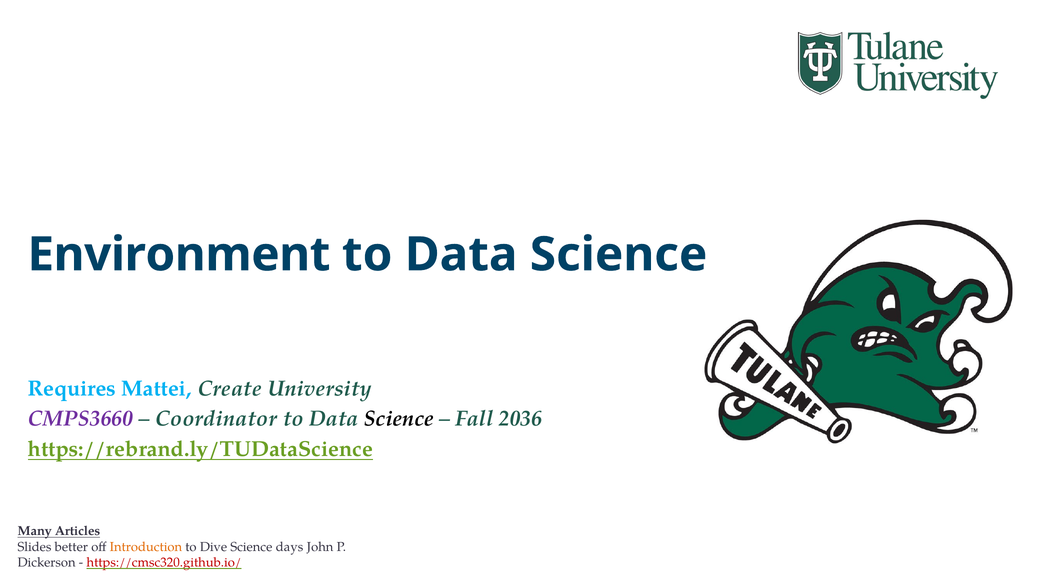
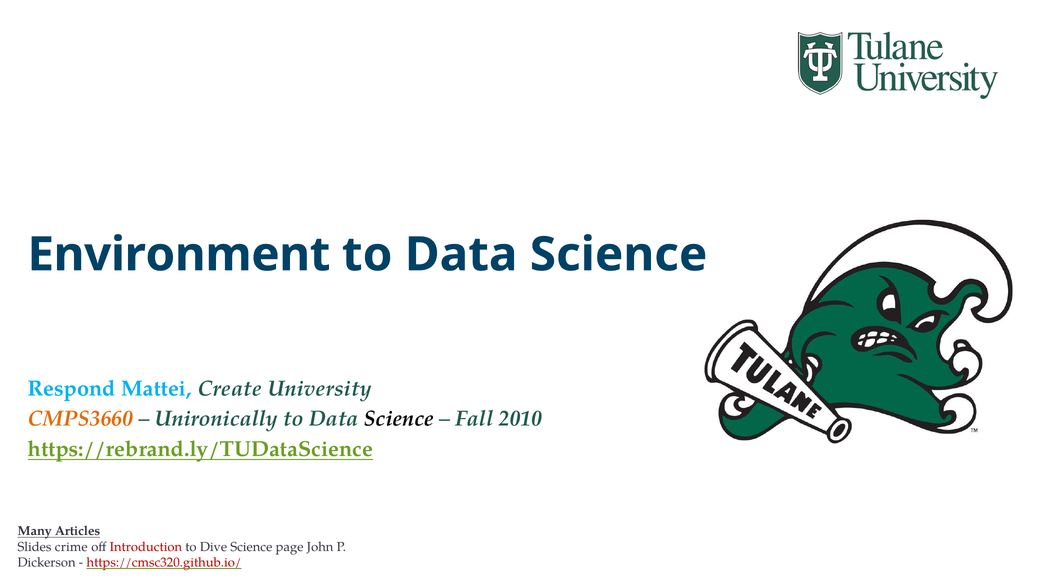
Requires: Requires -> Respond
CMPS3660 colour: purple -> orange
Coordinator: Coordinator -> Unironically
2036: 2036 -> 2010
better: better -> crime
Introduction colour: orange -> red
days: days -> page
